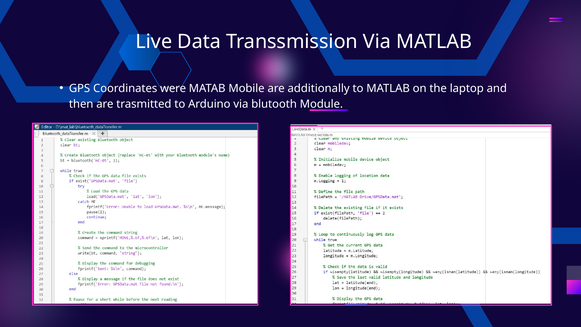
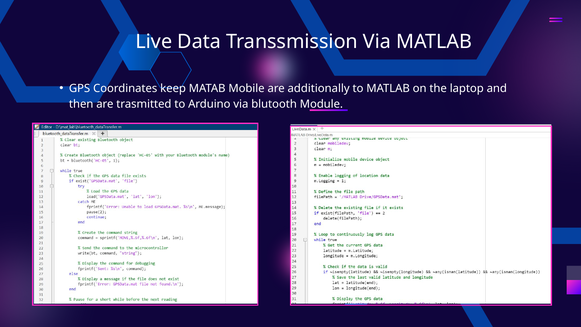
were: were -> keep
